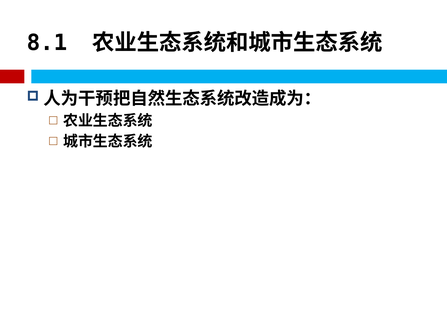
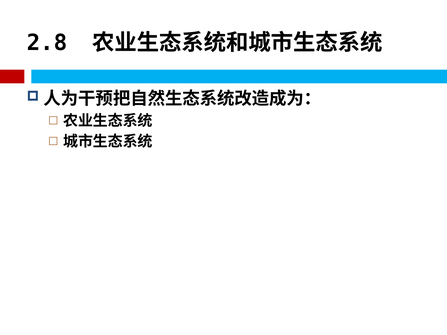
8.1: 8.1 -> 2.8
